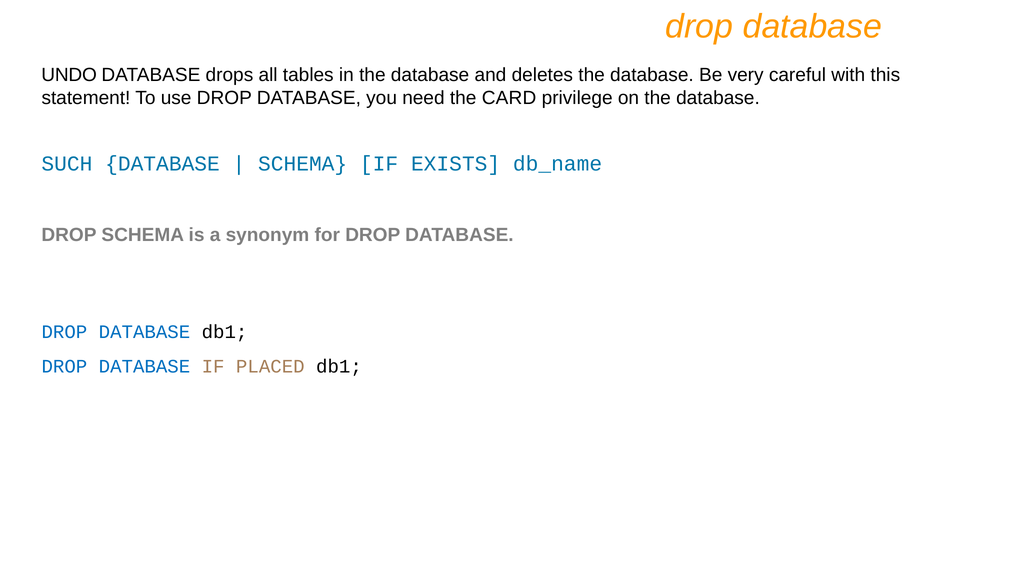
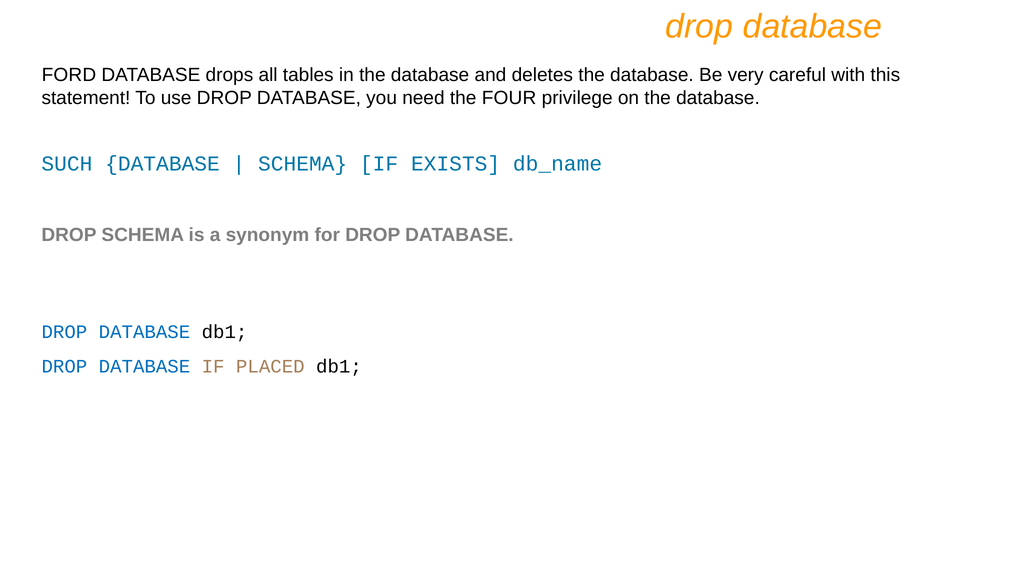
UNDO: UNDO -> FORD
CARD: CARD -> FOUR
